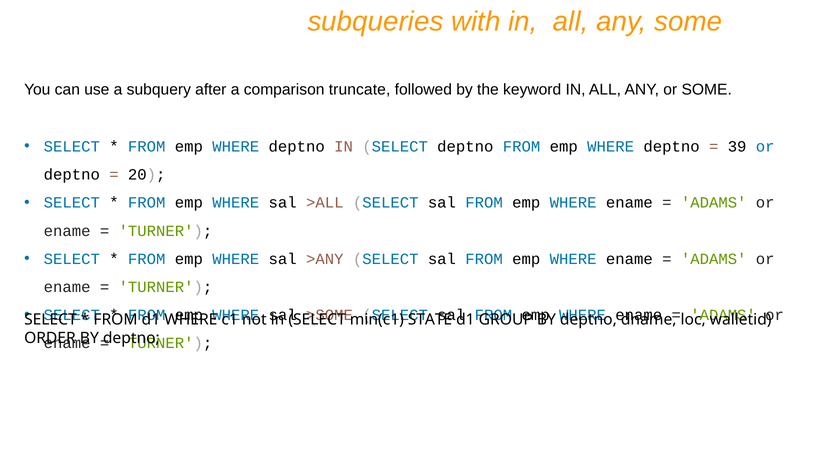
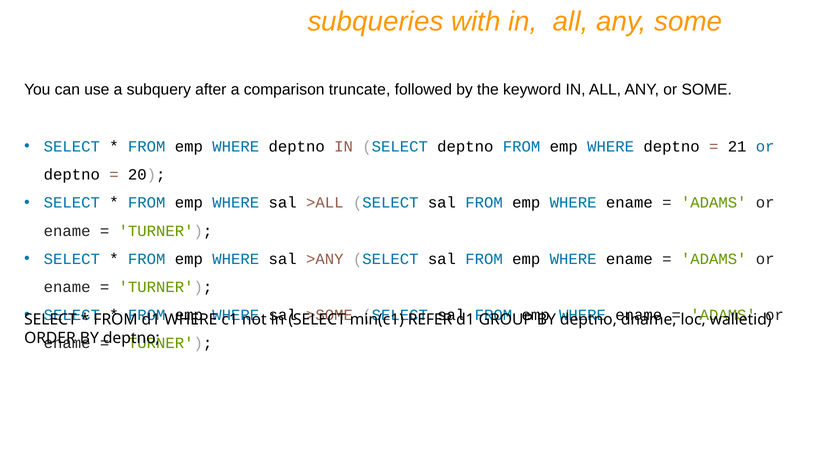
39: 39 -> 21
STATE: STATE -> REFER
